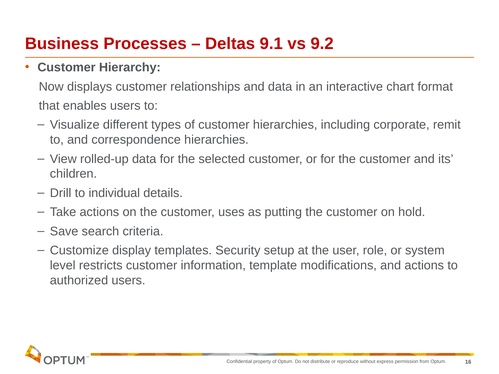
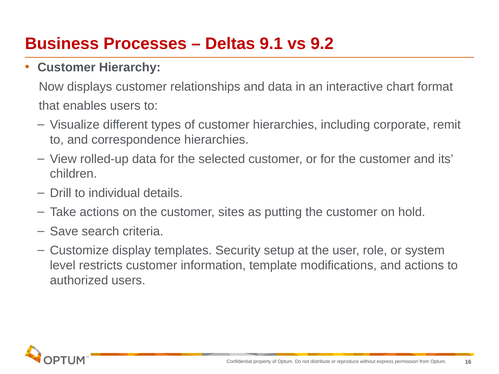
uses: uses -> sites
